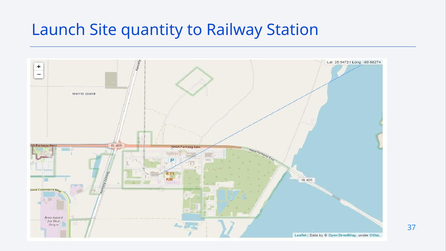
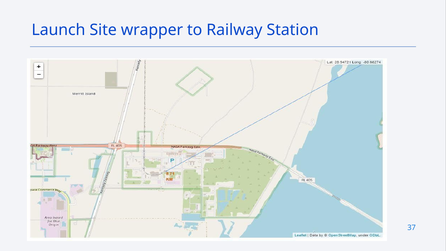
quantity: quantity -> wrapper
